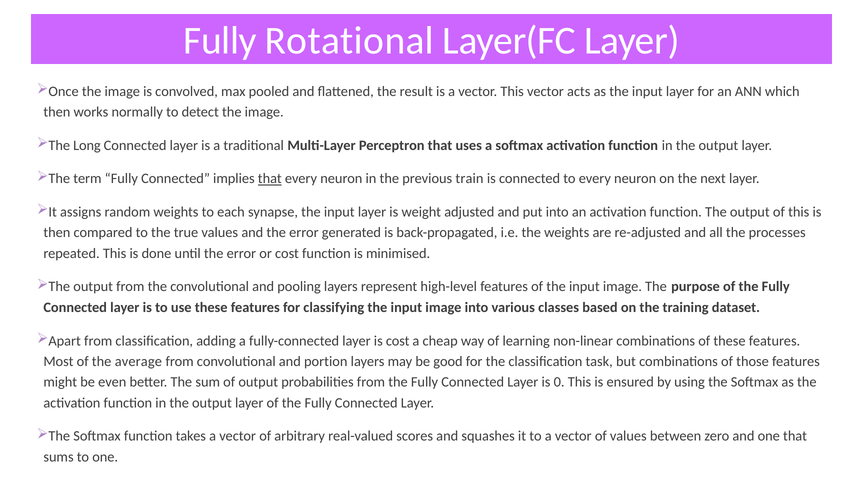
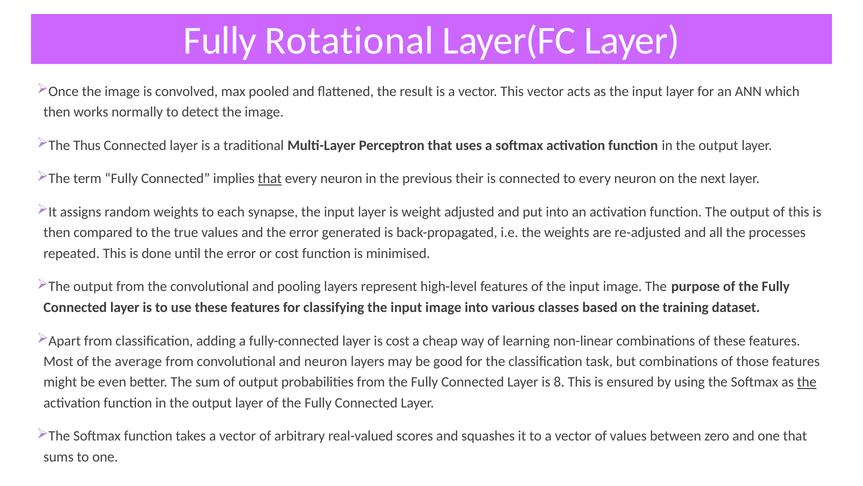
Long: Long -> Thus
train: train -> their
and portion: portion -> neuron
0: 0 -> 8
the at (807, 382) underline: none -> present
